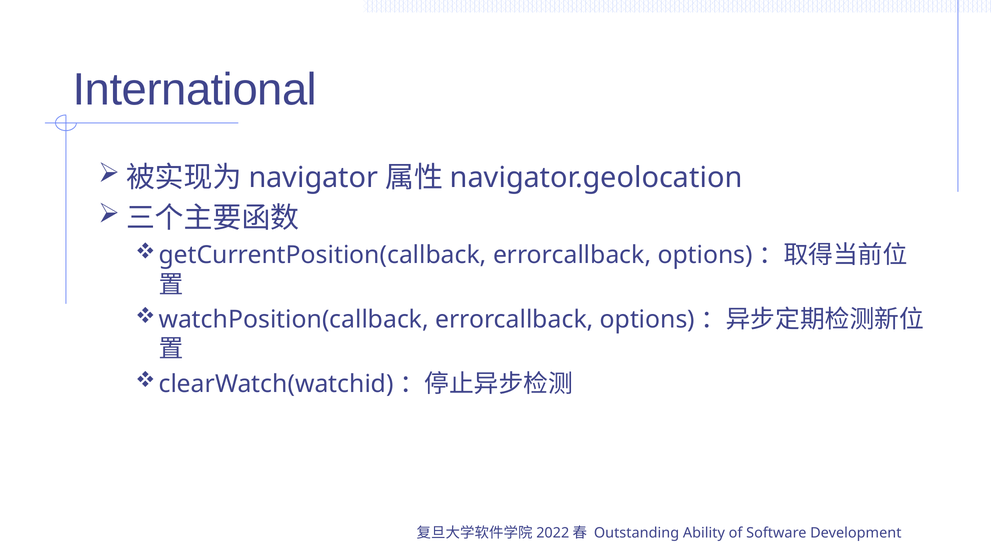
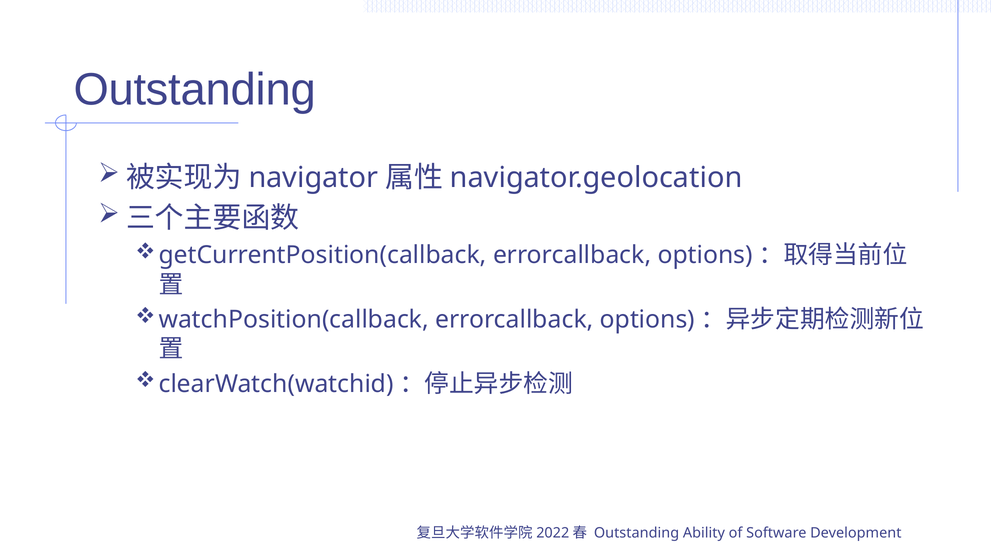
International at (195, 90): International -> Outstanding
